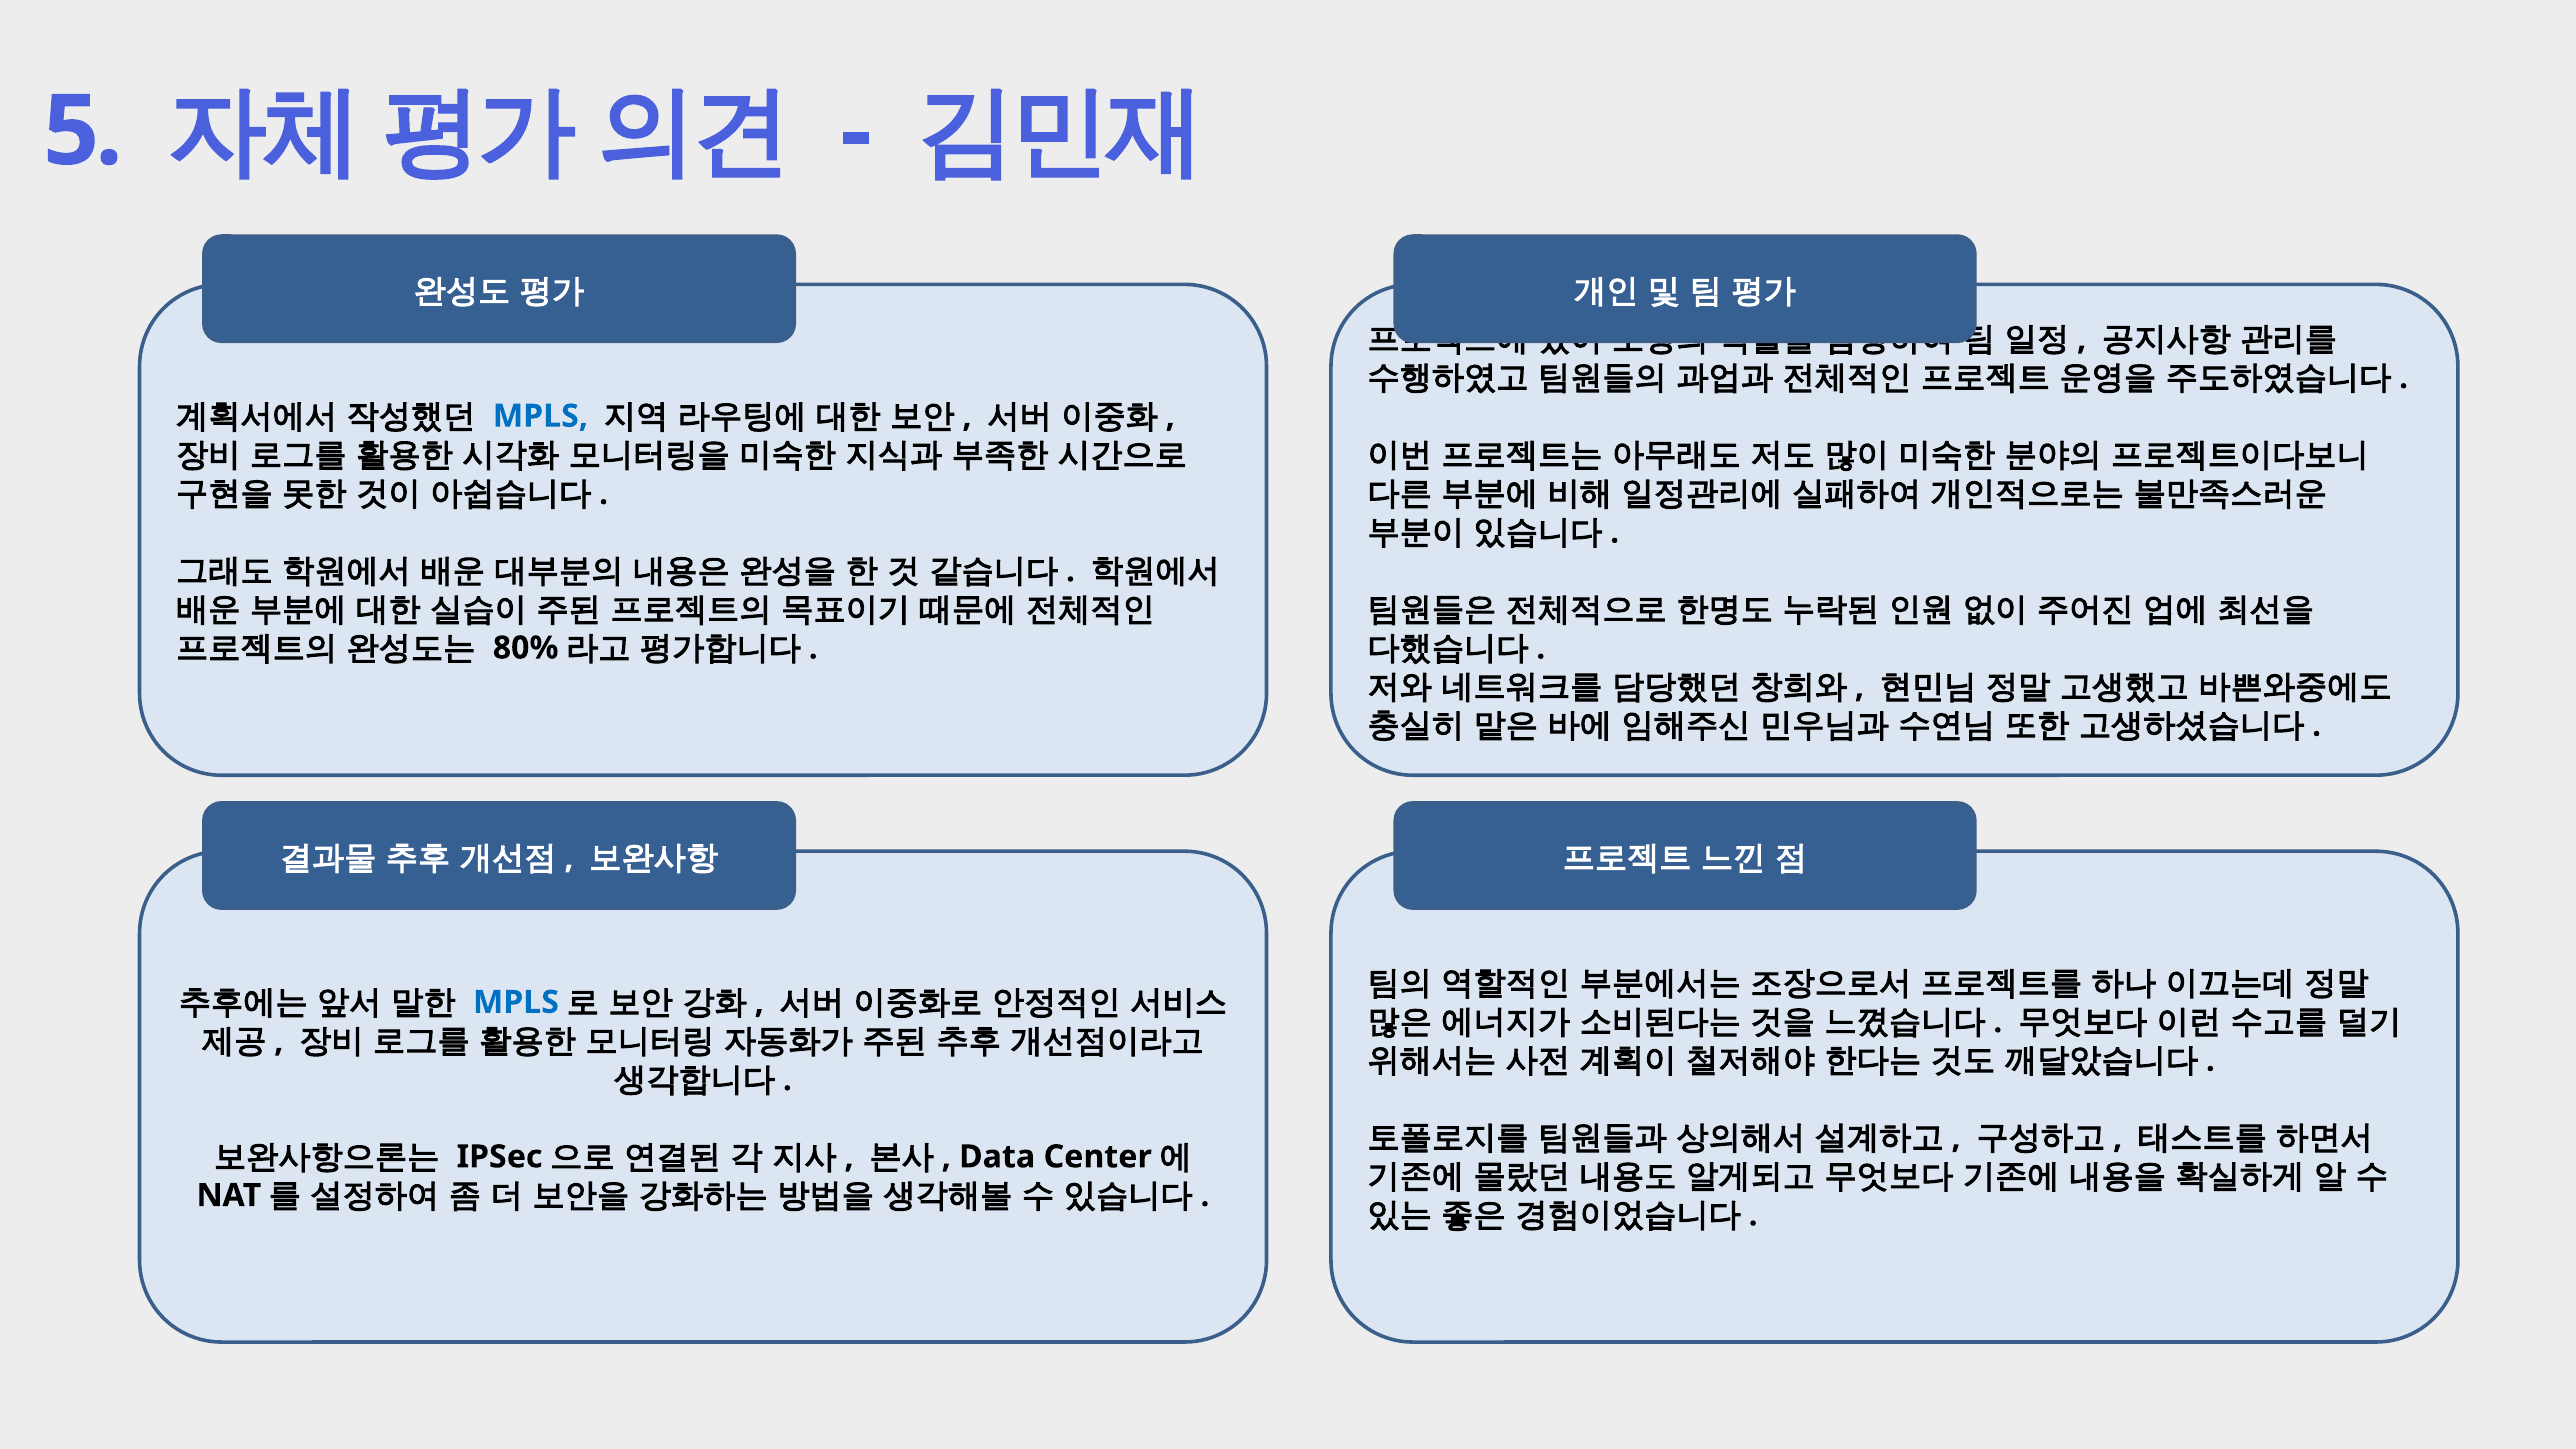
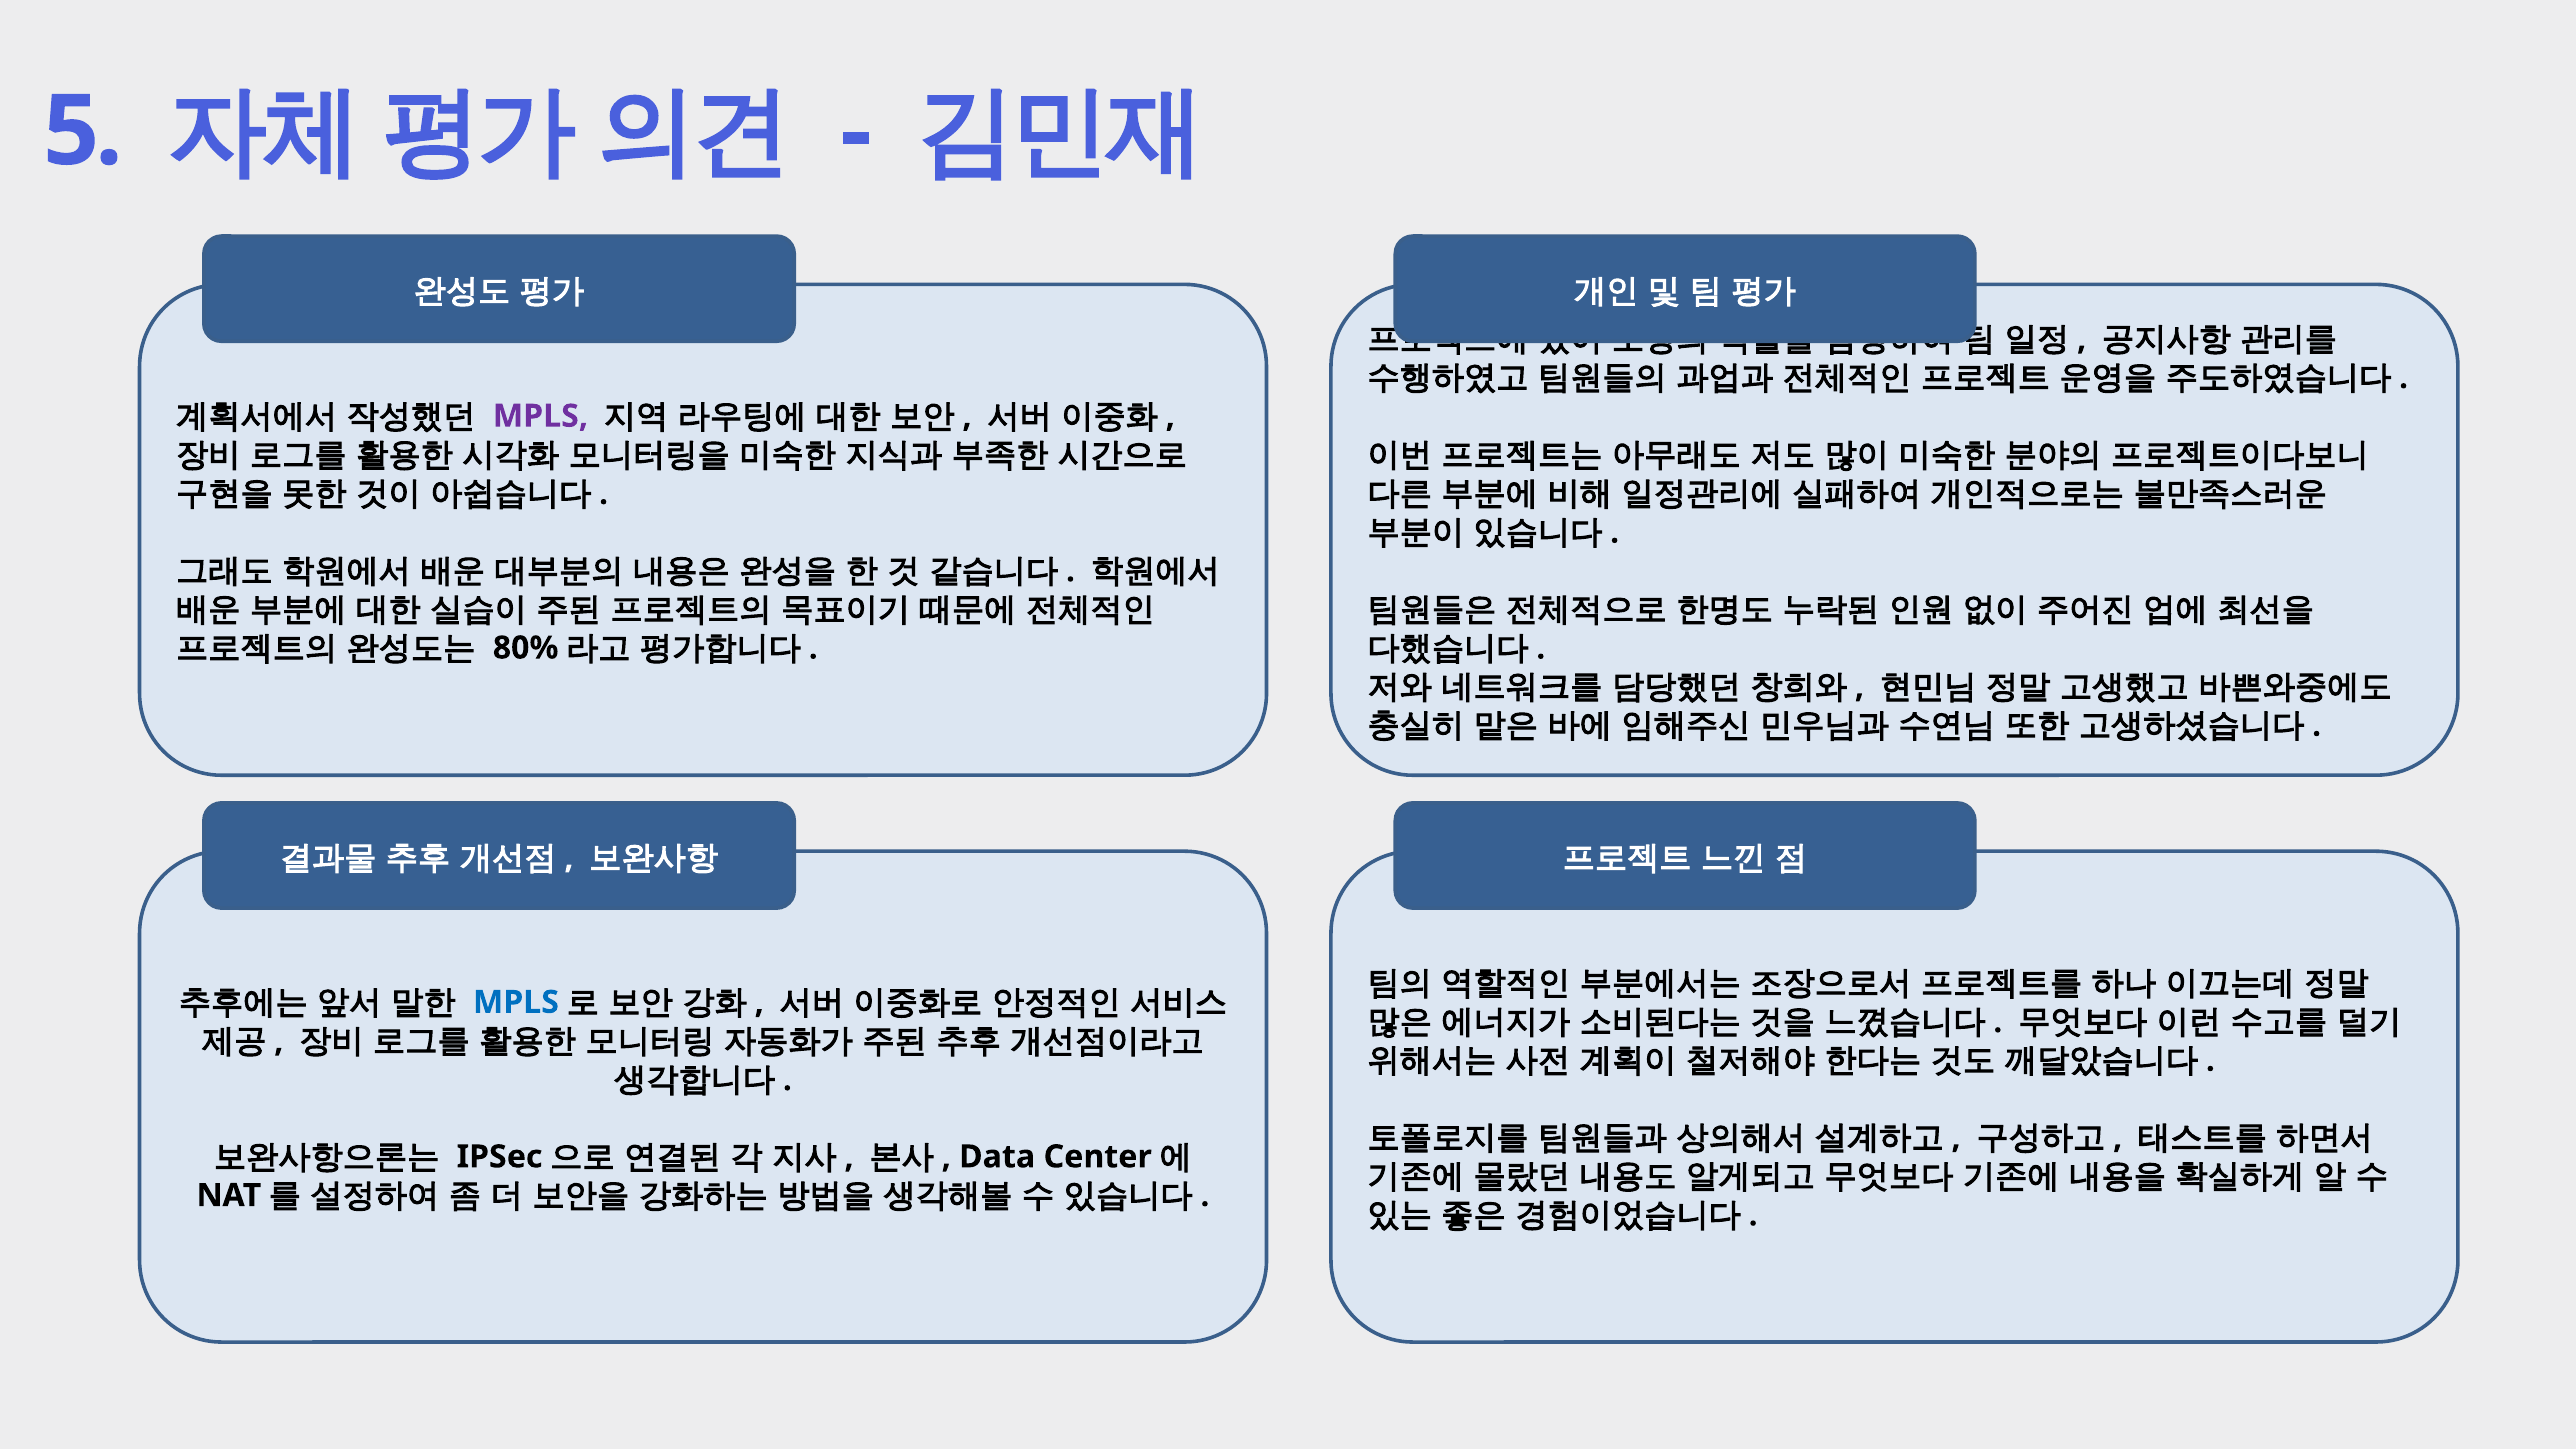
MPLS at (540, 416) colour: blue -> purple
